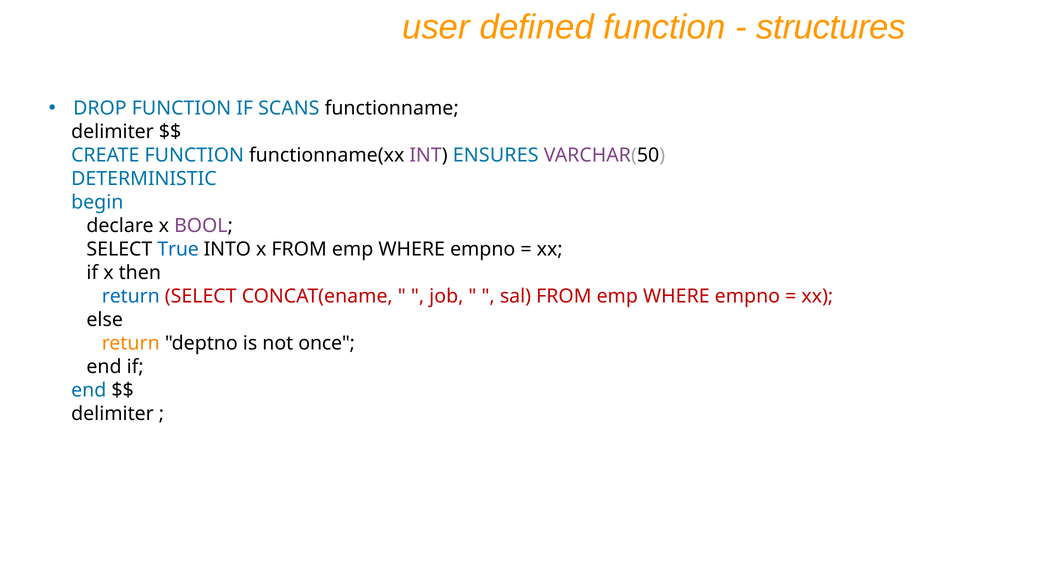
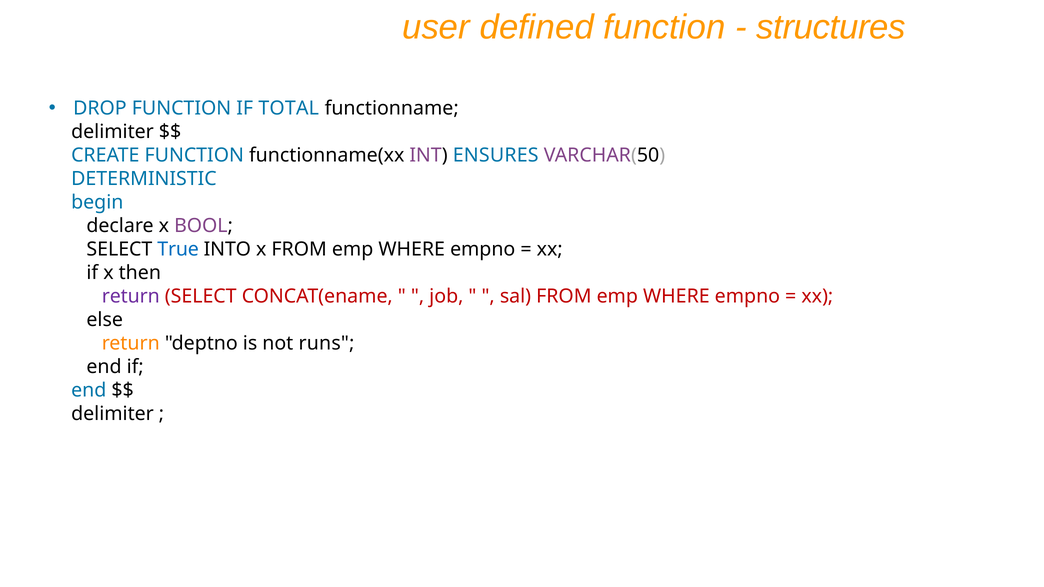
SCANS: SCANS -> TOTAL
return at (131, 296) colour: blue -> purple
once: once -> runs
